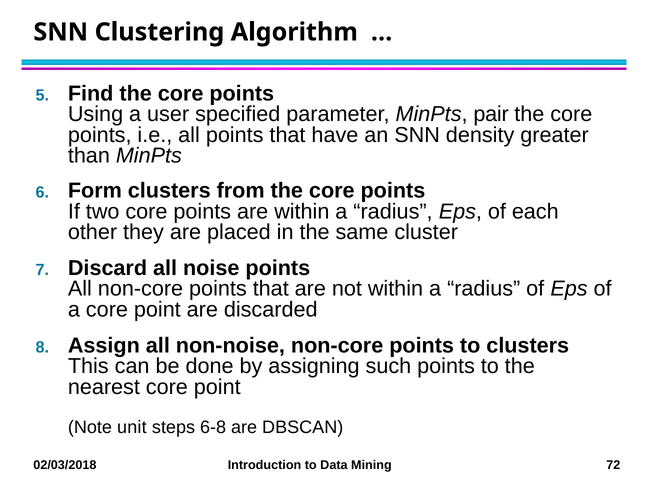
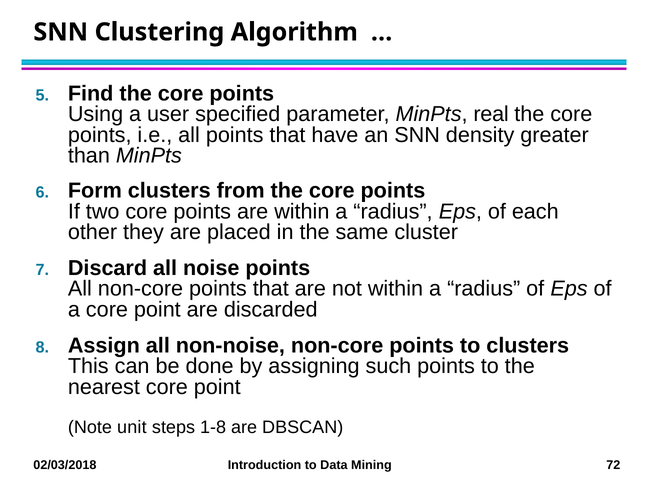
pair: pair -> real
6-8: 6-8 -> 1-8
